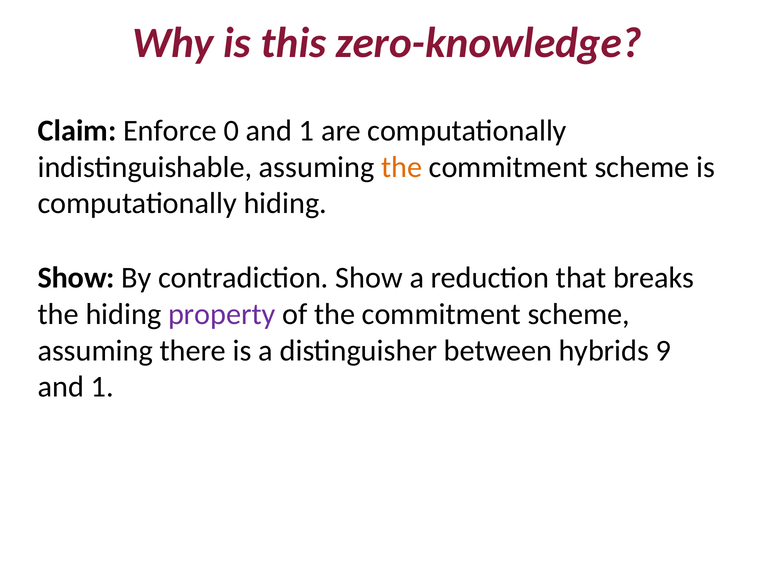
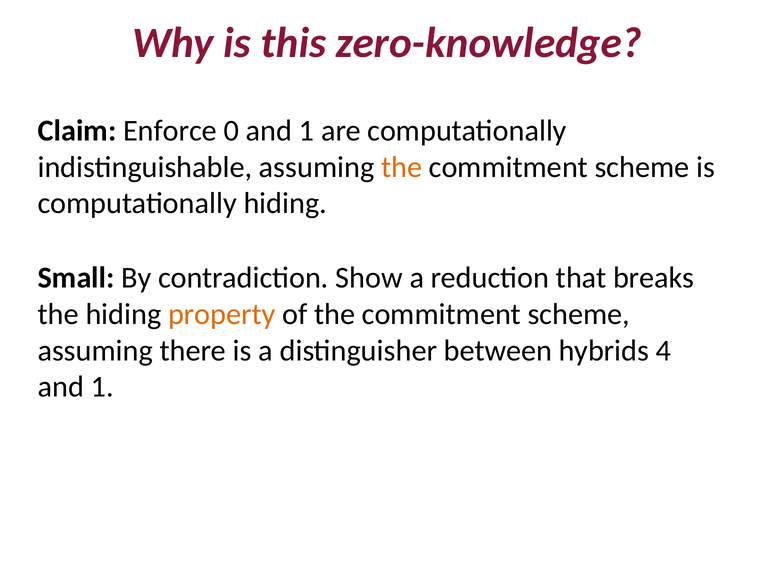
Show at (76, 278): Show -> Small
property colour: purple -> orange
9: 9 -> 4
